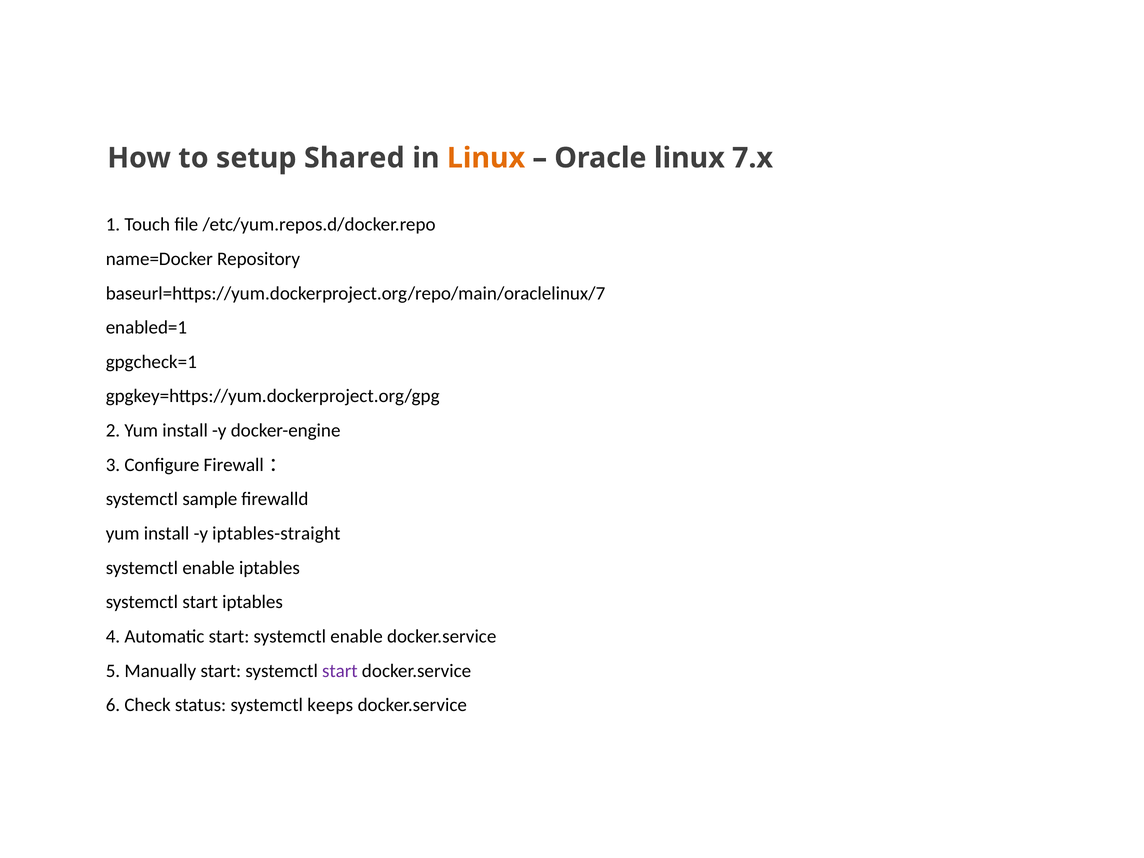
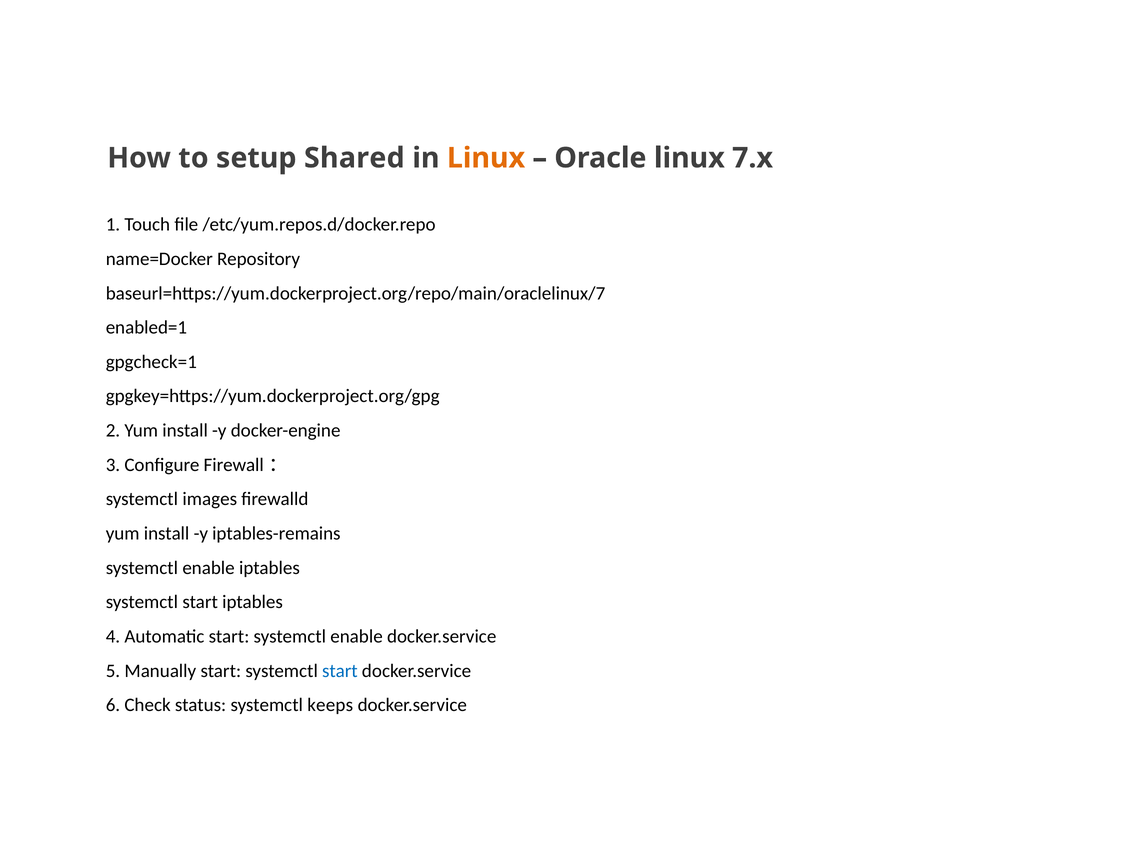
sample: sample -> images
iptables-straight: iptables-straight -> iptables-remains
start at (340, 671) colour: purple -> blue
